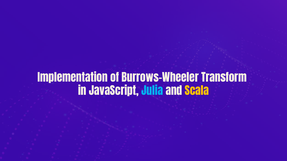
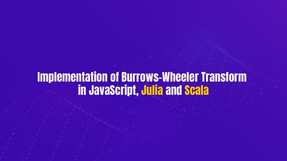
Julia colour: light blue -> yellow
